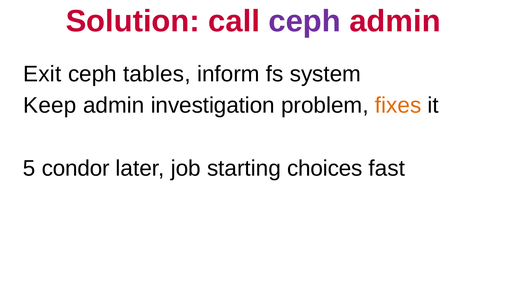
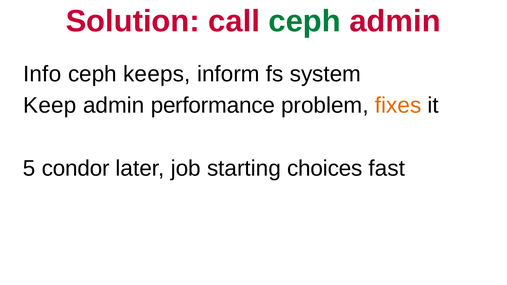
ceph at (305, 21) colour: purple -> green
Exit: Exit -> Info
tables: tables -> keeps
investigation: investigation -> performance
